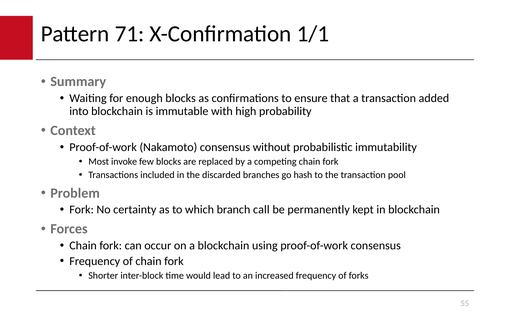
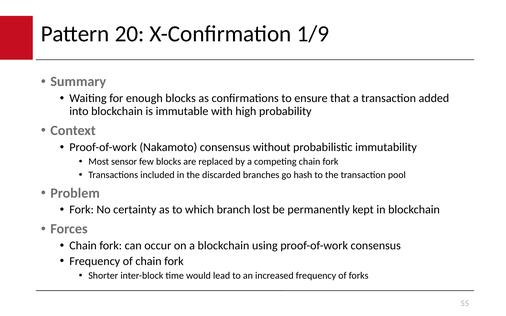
71: 71 -> 20
1/1: 1/1 -> 1/9
invoke: invoke -> sensor
call: call -> lost
